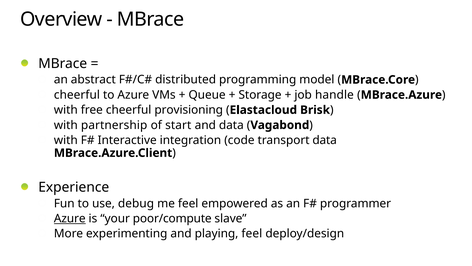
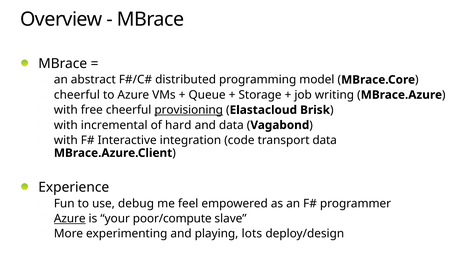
handle: handle -> writing
provisioning underline: none -> present
partnership: partnership -> incremental
start: start -> hard
playing feel: feel -> lots
